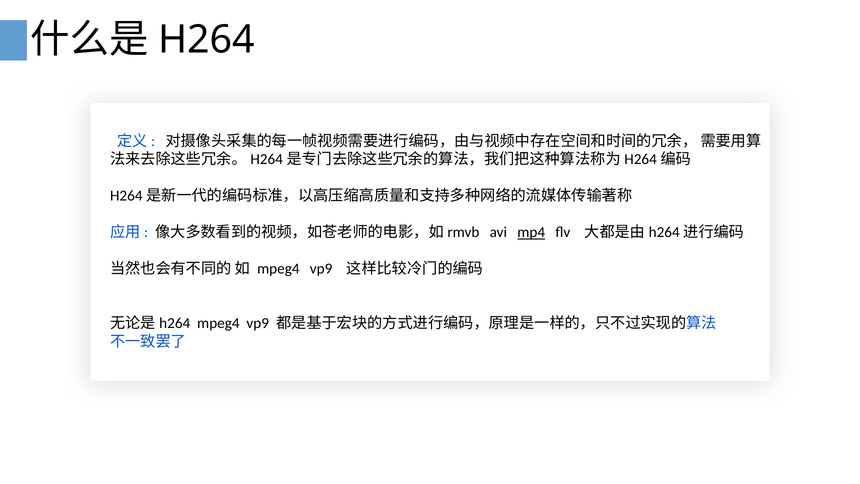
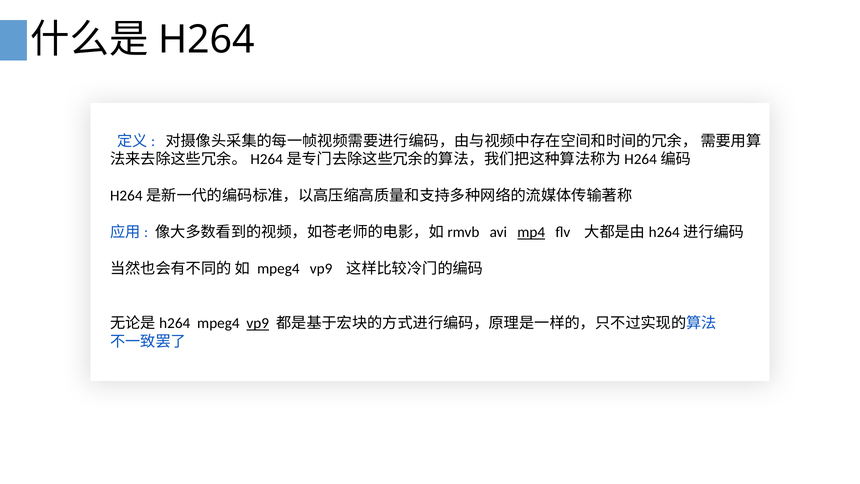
vp9 at (258, 323) underline: none -> present
